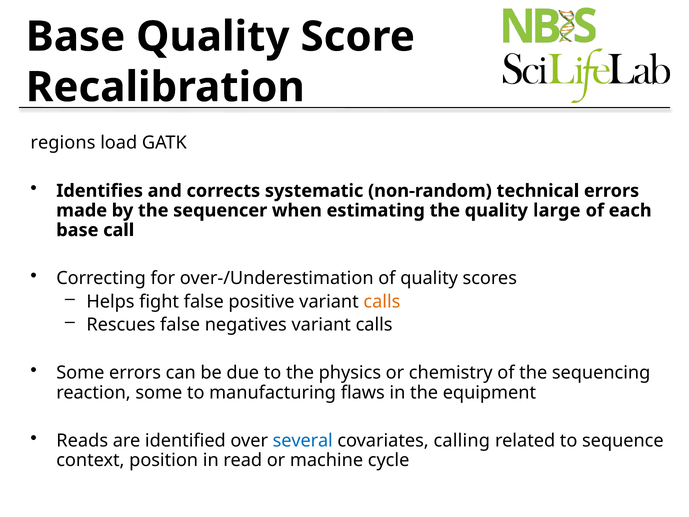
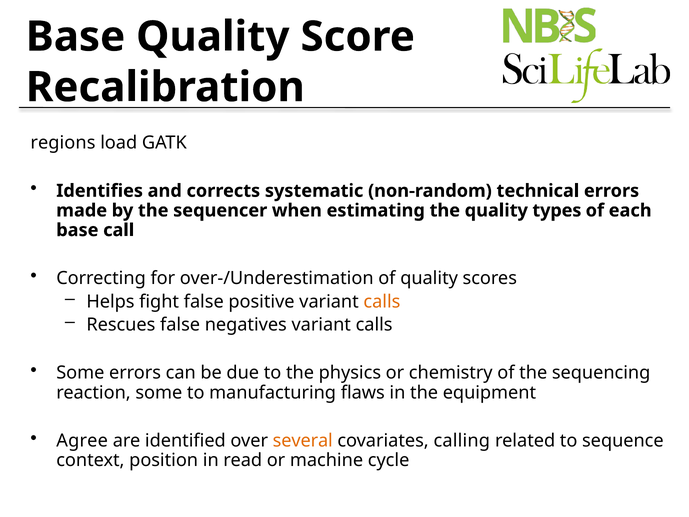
large: large -> types
Reads: Reads -> Agree
several colour: blue -> orange
